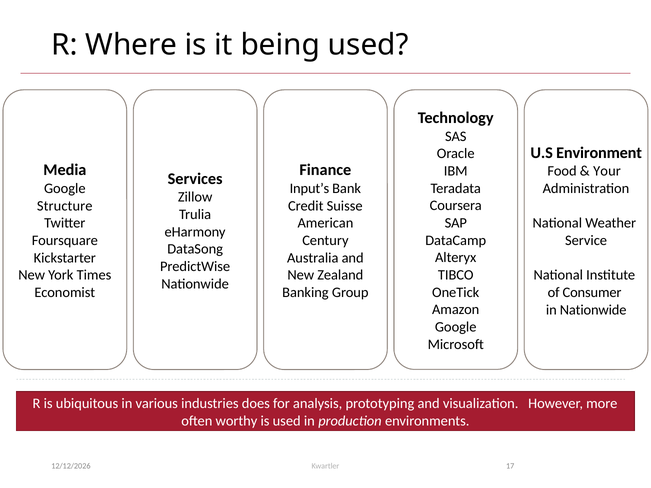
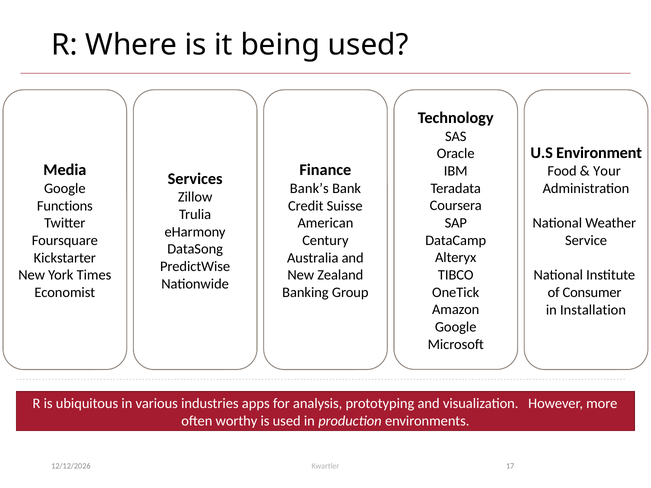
Input’s: Input’s -> Bank’s
Structure: Structure -> Functions
in Nationwide: Nationwide -> Installation
does: does -> apps
